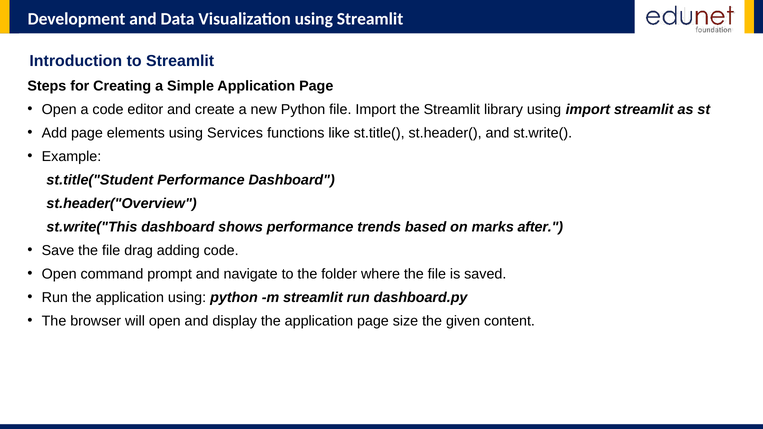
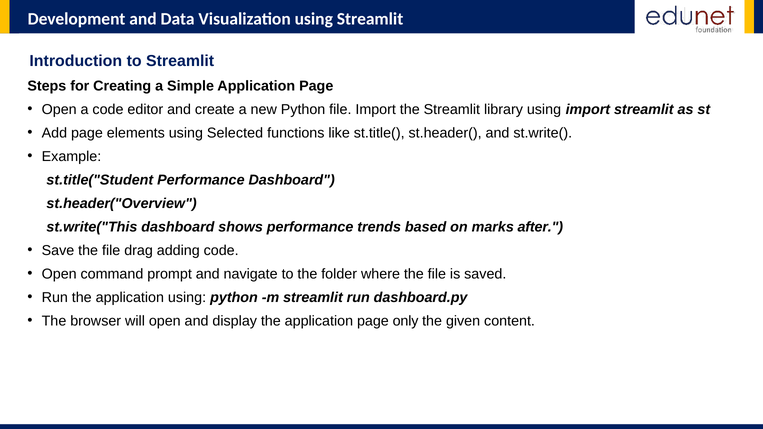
Services: Services -> Selected
size: size -> only
